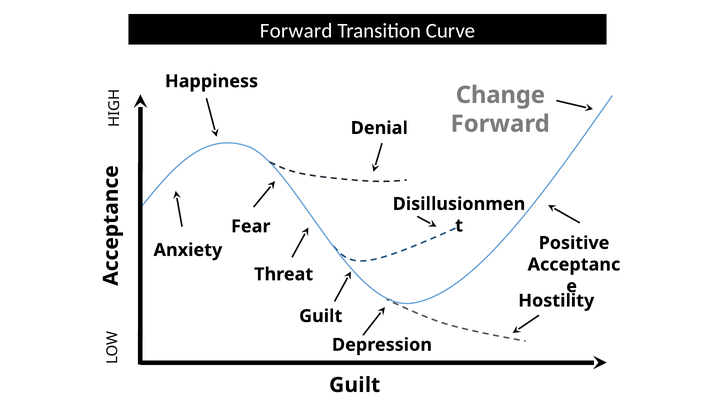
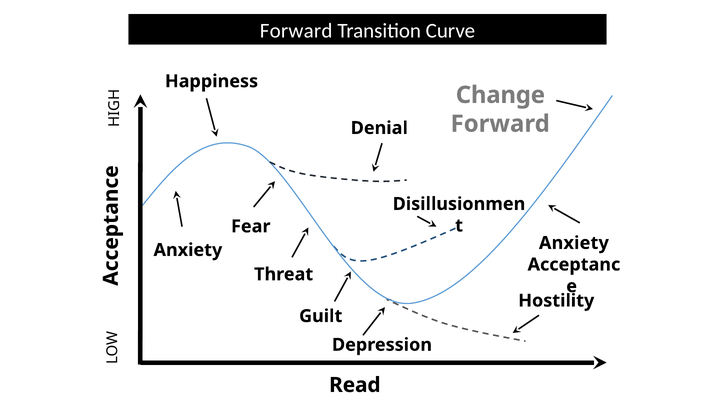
Positive at (574, 243): Positive -> Anxiety
Guilt at (355, 385): Guilt -> Read
